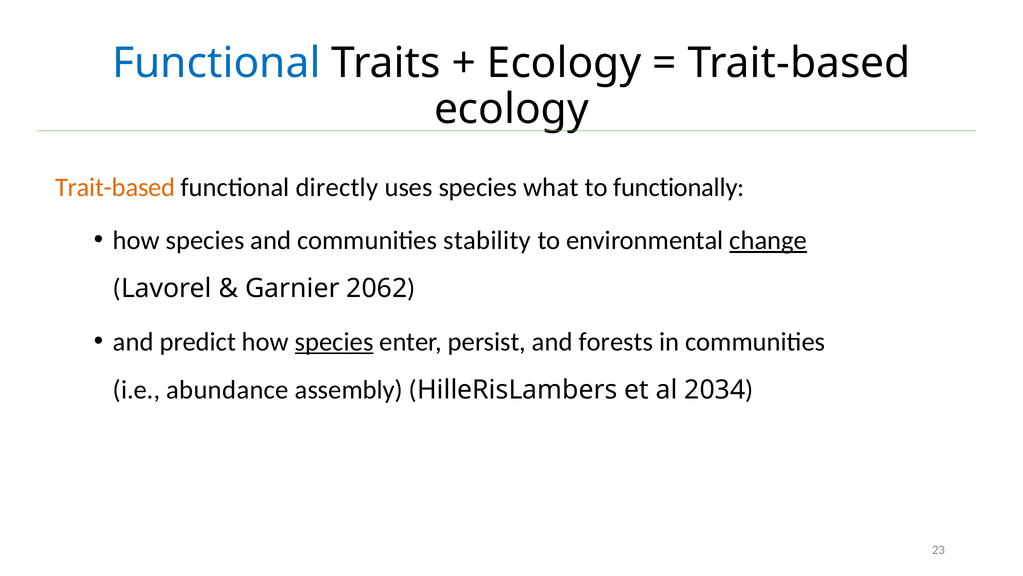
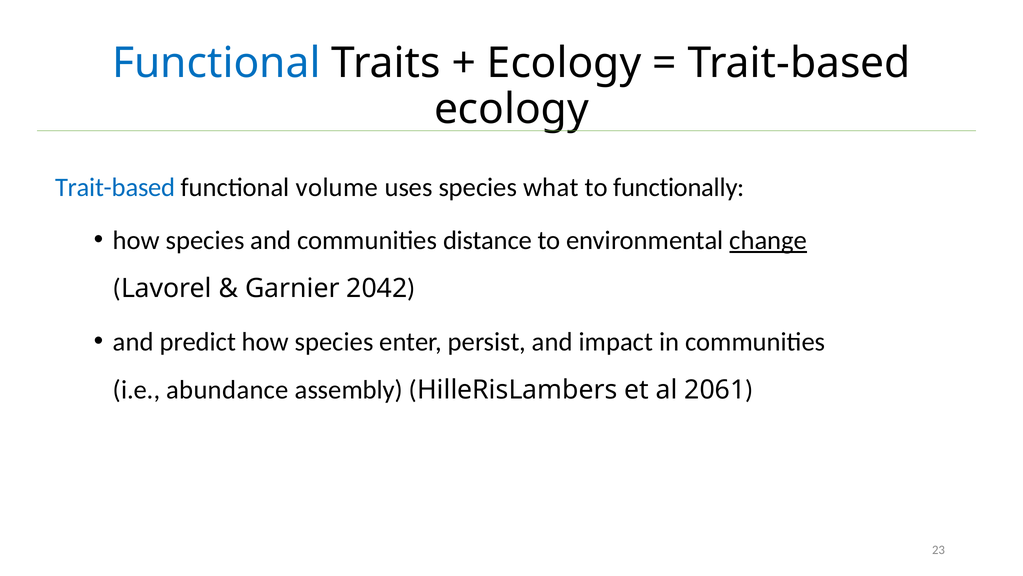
Trait-based at (115, 187) colour: orange -> blue
directly: directly -> volume
stability: stability -> distance
2062: 2062 -> 2042
species at (334, 341) underline: present -> none
forests: forests -> impact
2034: 2034 -> 2061
